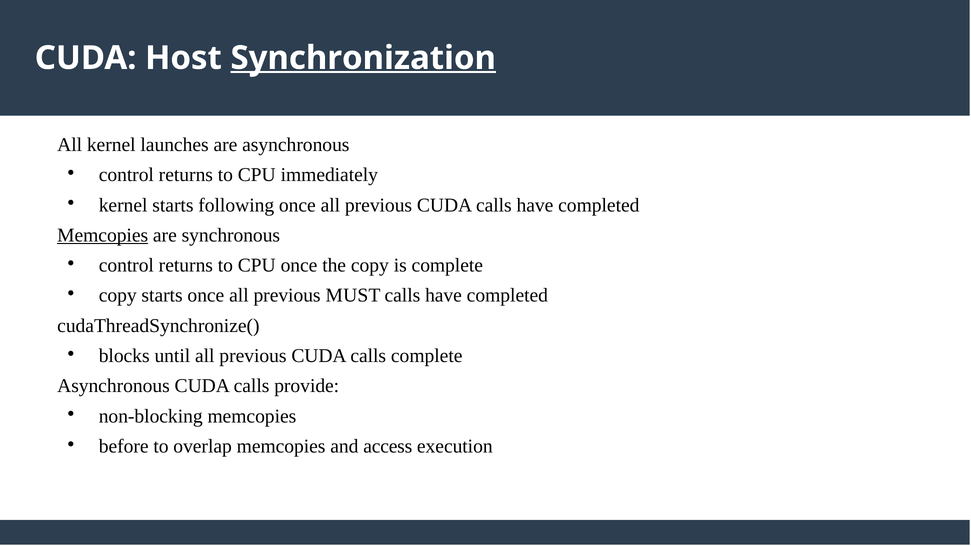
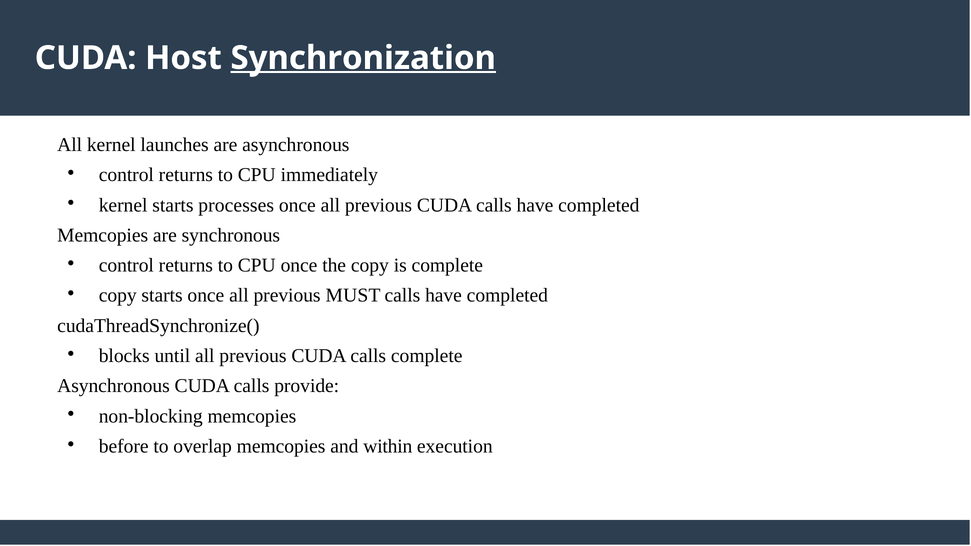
following: following -> processes
Memcopies at (103, 235) underline: present -> none
access: access -> within
